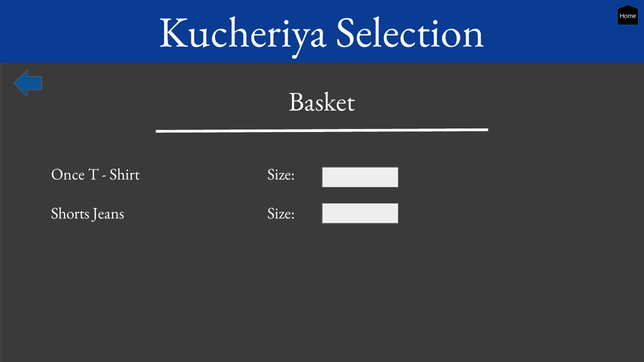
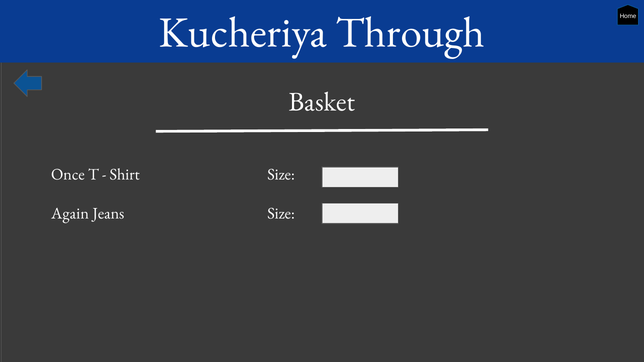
Selection: Selection -> Through
Shorts: Shorts -> Again
